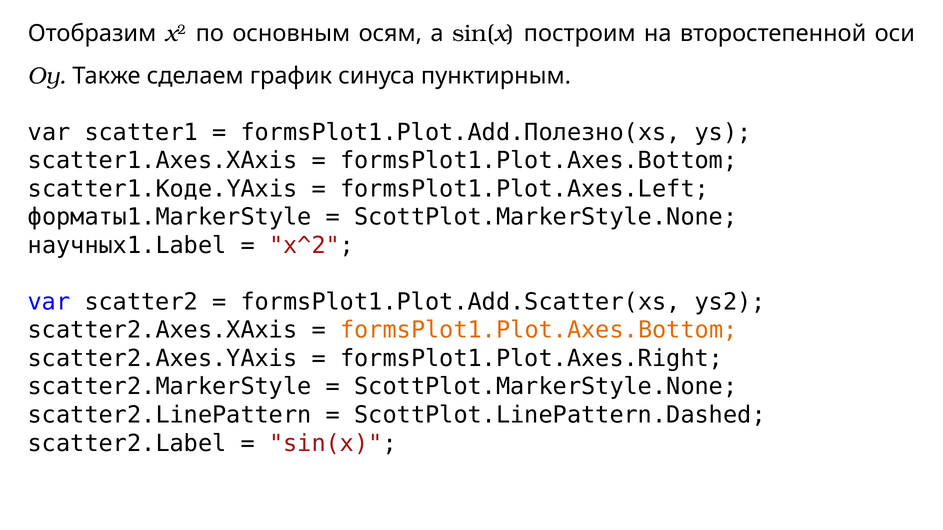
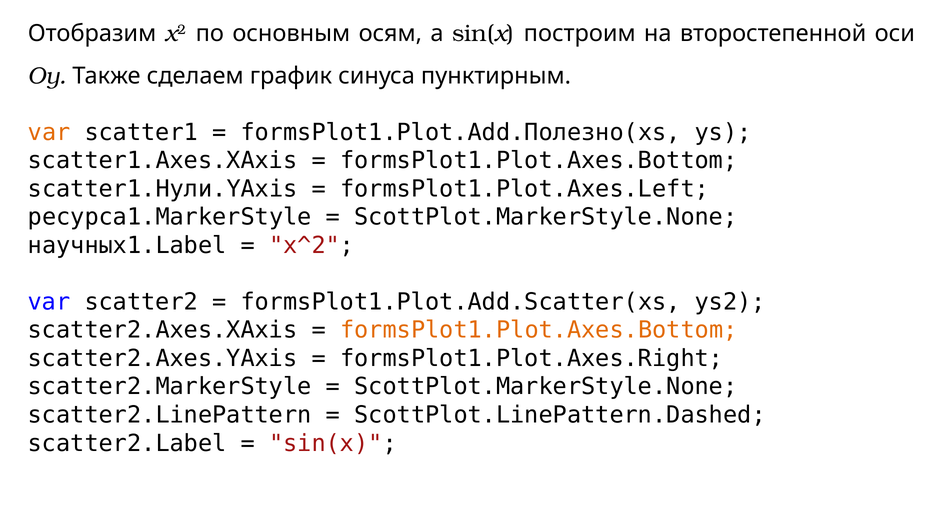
var at (49, 132) colour: black -> orange
scatter1.Коде.YAxis: scatter1.Коде.YAxis -> scatter1.Нули.YAxis
форматы1.MarkerStyle: форматы1.MarkerStyle -> ресурса1.MarkerStyle
